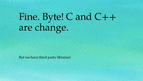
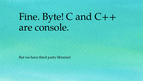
change: change -> console
